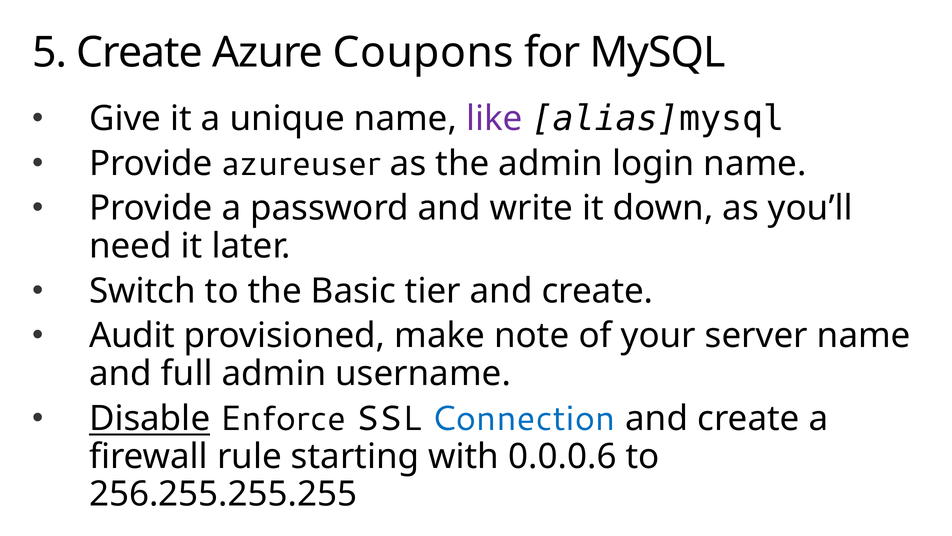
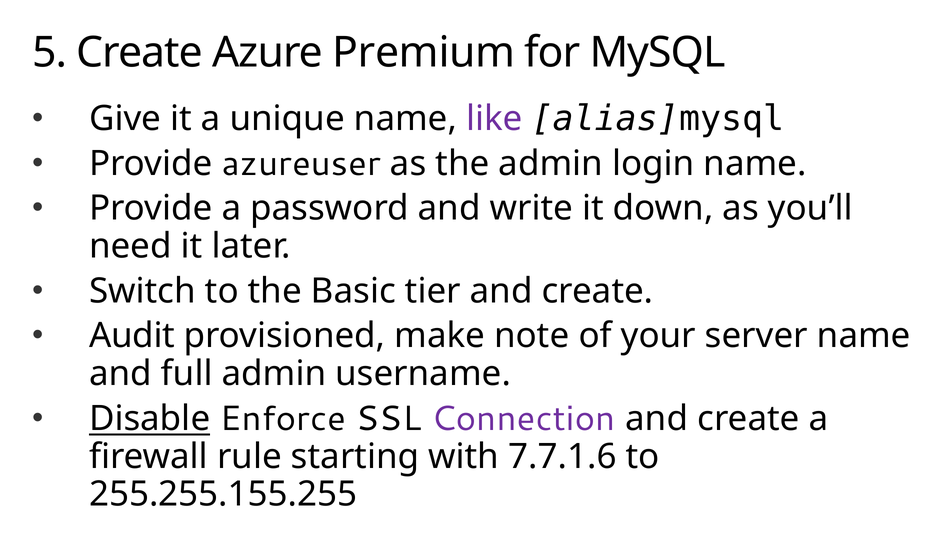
Coupons: Coupons -> Premium
Connection colour: blue -> purple
0.0.0.6: 0.0.0.6 -> 7.7.1.6
256.255.255.255: 256.255.255.255 -> 255.255.155.255
